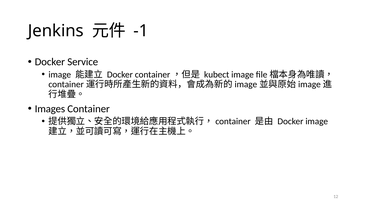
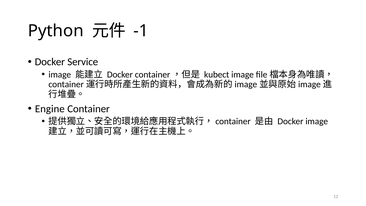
Jenkins: Jenkins -> Python
Images: Images -> Engine
